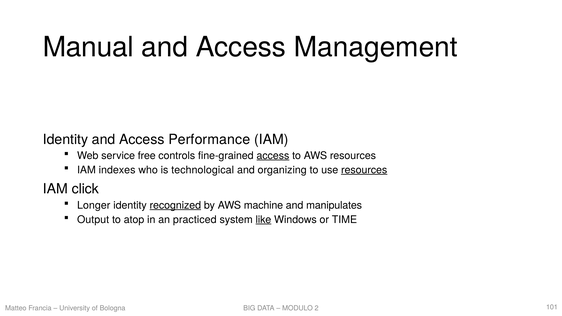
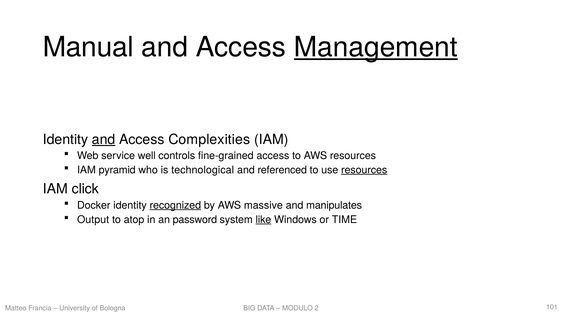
Management underline: none -> present
and at (104, 139) underline: none -> present
Performance: Performance -> Complexities
free: free -> well
access at (273, 156) underline: present -> none
indexes: indexes -> pyramid
organizing: organizing -> referenced
Longer: Longer -> Docker
machine: machine -> massive
practiced: practiced -> password
